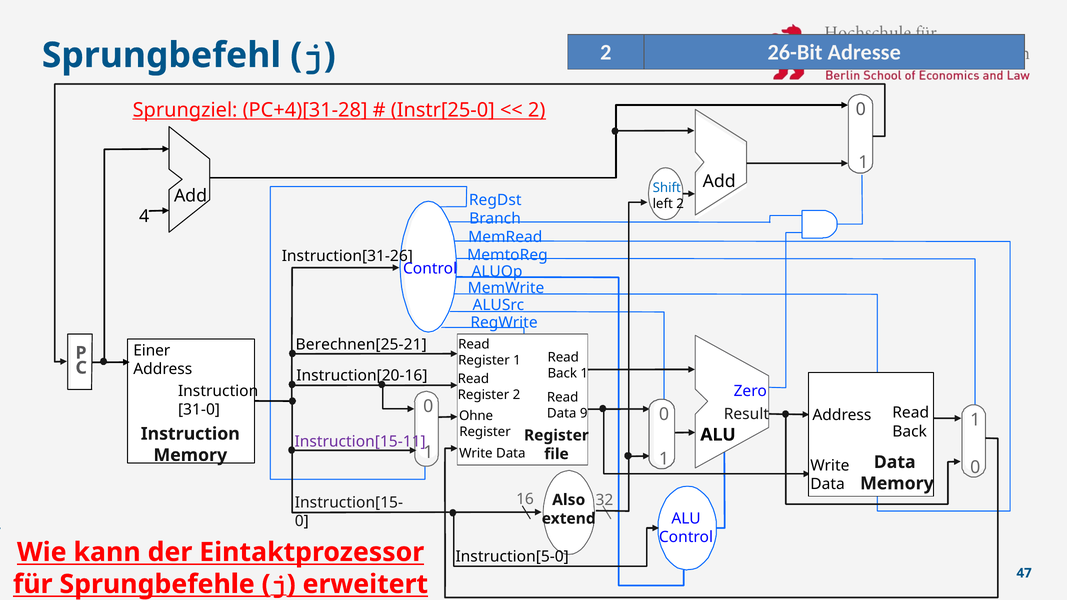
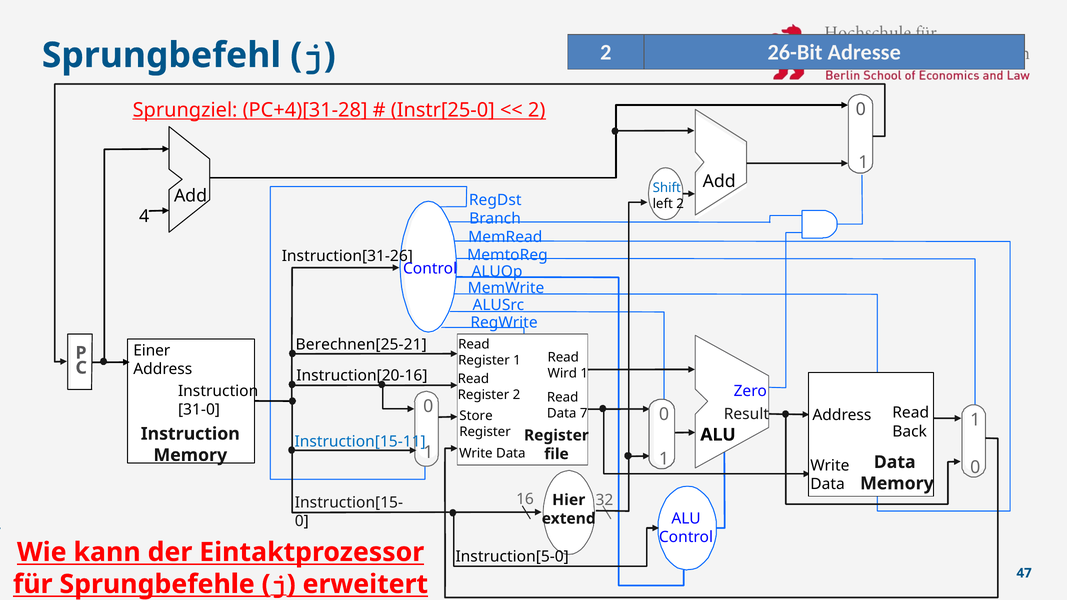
Back at (562, 374): Back -> Wird
9: 9 -> 7
Ohne: Ohne -> Store
Instruction[15-11 colour: purple -> blue
Also: Also -> Hier
